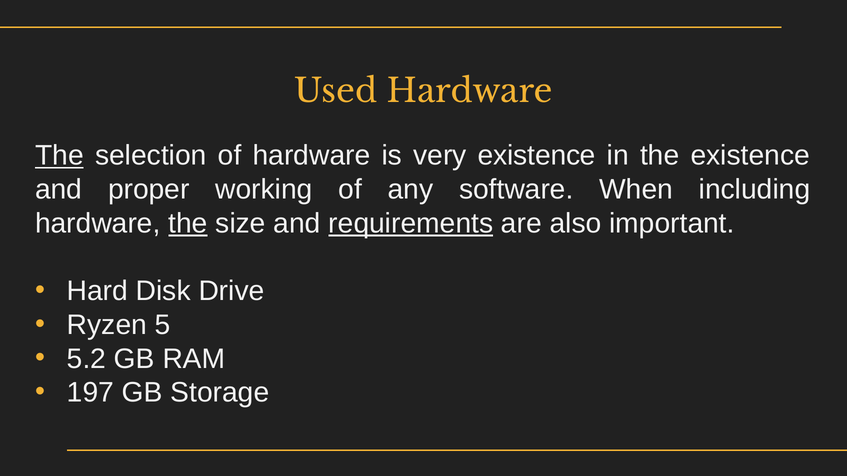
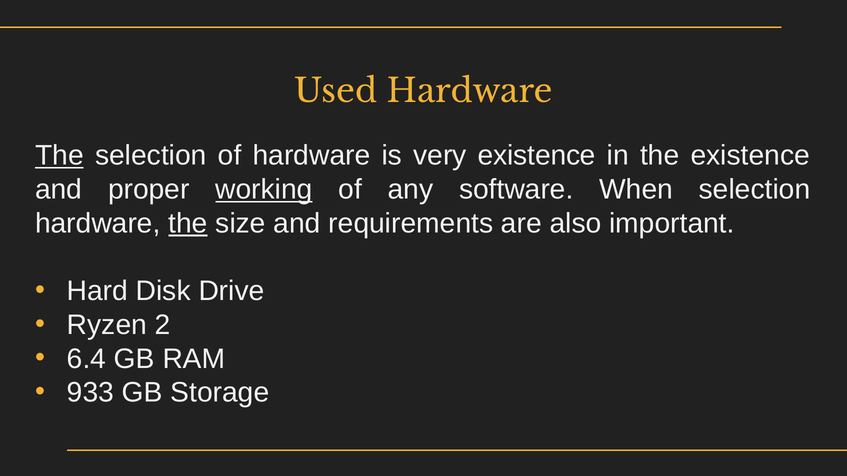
working underline: none -> present
When including: including -> selection
requirements underline: present -> none
5: 5 -> 2
5.2: 5.2 -> 6.4
197: 197 -> 933
